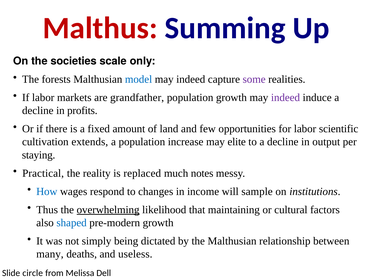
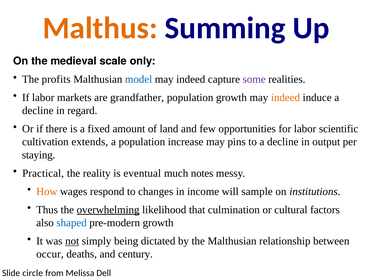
Malthus colour: red -> orange
societies: societies -> medieval
forests: forests -> profits
indeed at (285, 97) colour: purple -> orange
profits: profits -> regard
elite: elite -> pins
replaced: replaced -> eventual
How colour: blue -> orange
maintaining: maintaining -> culmination
not underline: none -> present
many: many -> occur
useless: useless -> century
